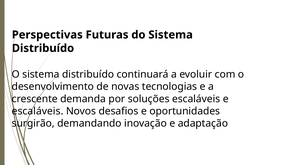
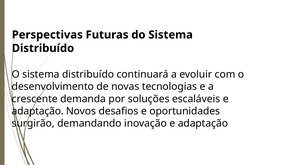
escaláveis at (38, 111): escaláveis -> adaptação
